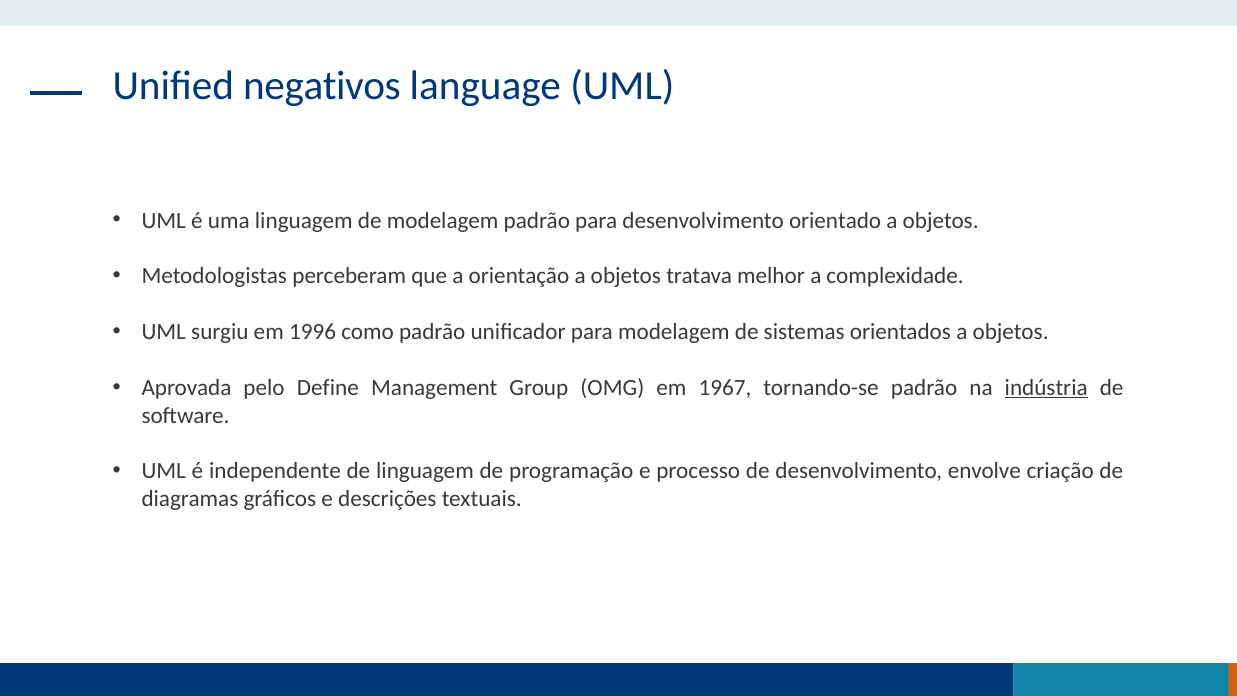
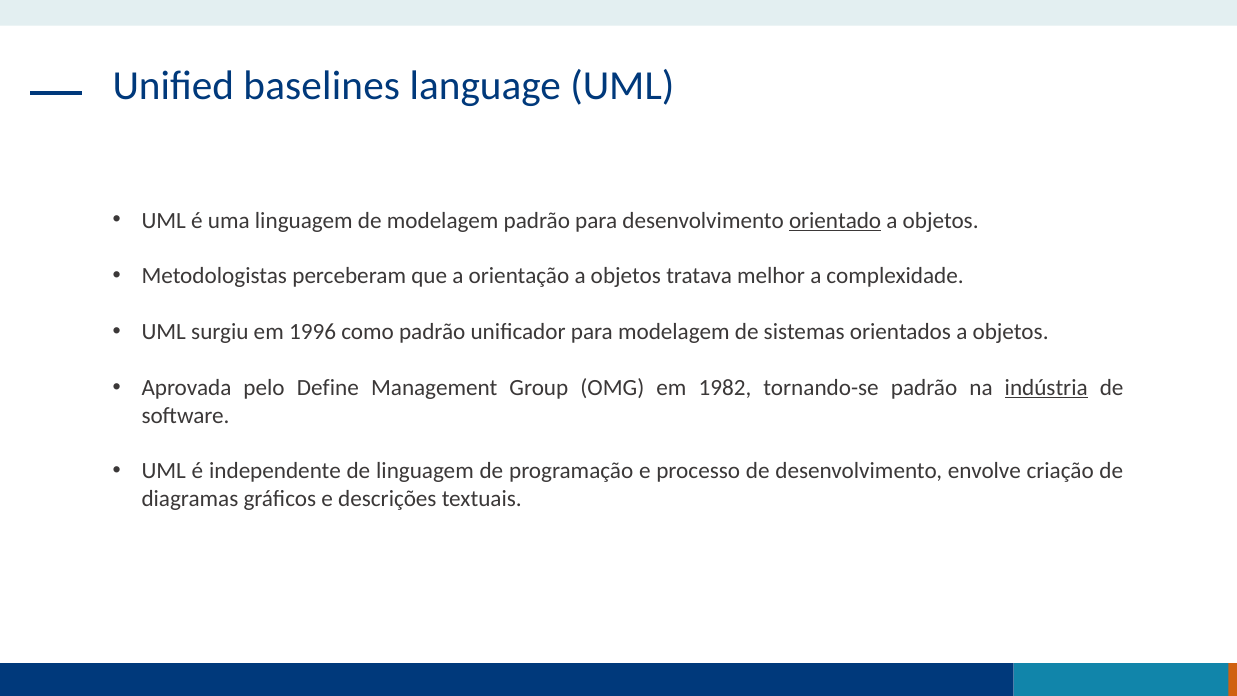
negativos: negativos -> baselines
orientado underline: none -> present
1967: 1967 -> 1982
